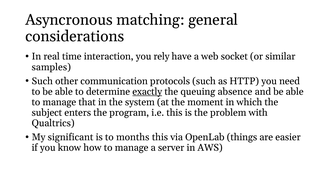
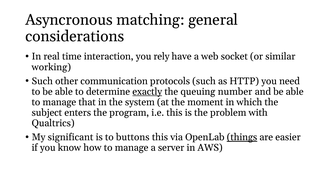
samples: samples -> working
absence: absence -> number
months: months -> buttons
things underline: none -> present
